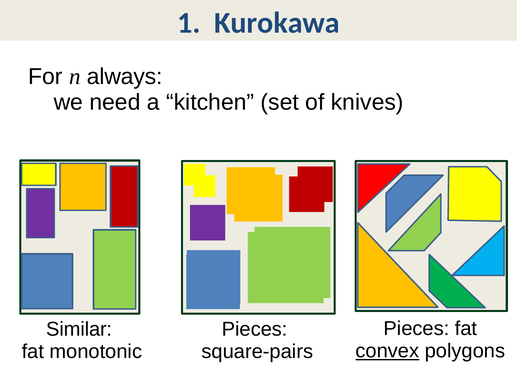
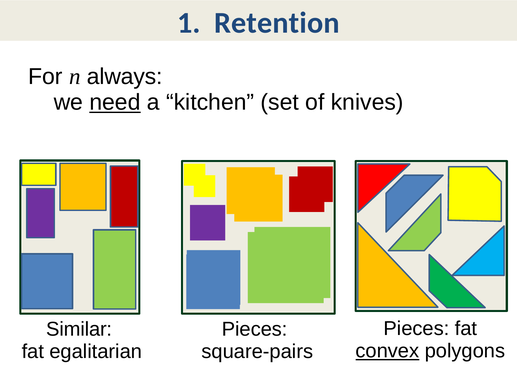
Kurokawa: Kurokawa -> Retention
need underline: none -> present
monotonic: monotonic -> egalitarian
